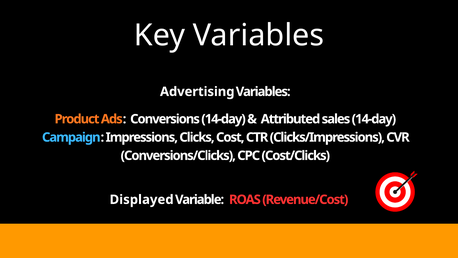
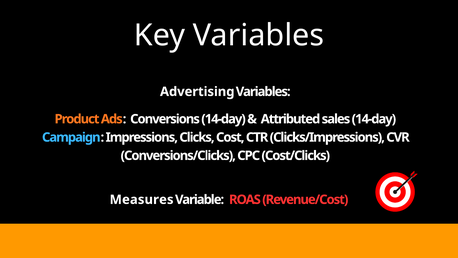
Displayed: Displayed -> Measures
